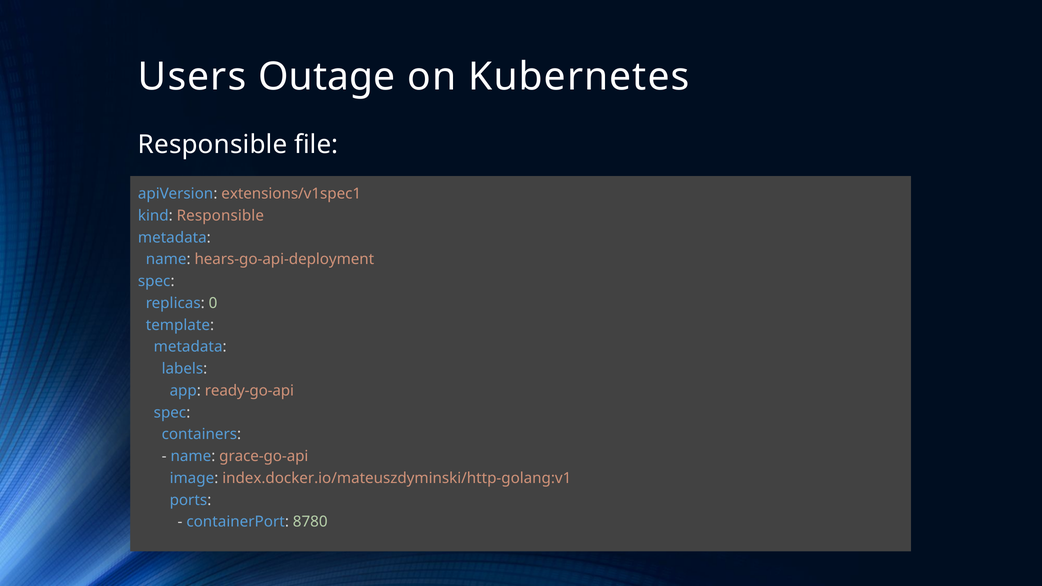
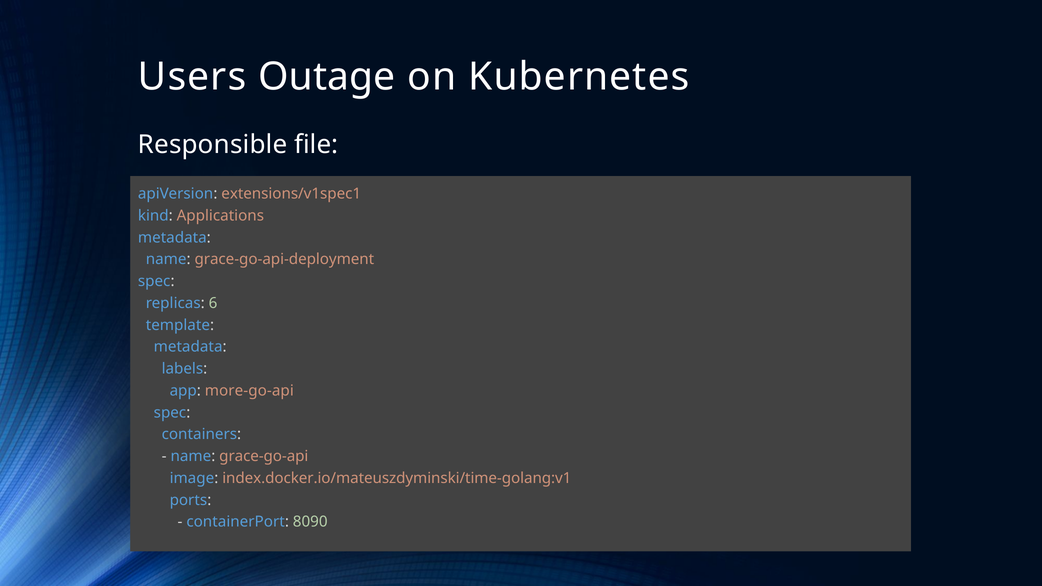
kind Responsible: Responsible -> Applications
hears-go-api-deployment: hears-go-api-deployment -> grace-go-api-deployment
0: 0 -> 6
ready-go-api: ready-go-api -> more-go-api
index.docker.io/mateuszdyminski/http-golang:v1: index.docker.io/mateuszdyminski/http-golang:v1 -> index.docker.io/mateuszdyminski/time-golang:v1
8780: 8780 -> 8090
